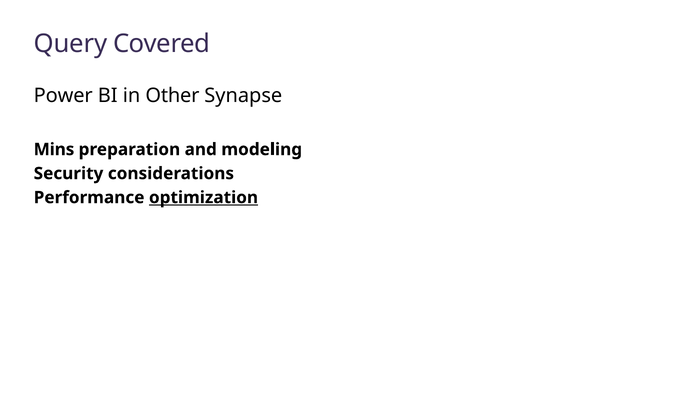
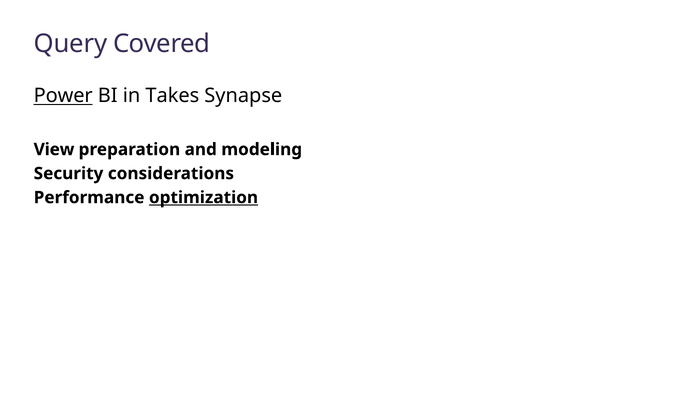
Power underline: none -> present
Other: Other -> Takes
Mins: Mins -> View
